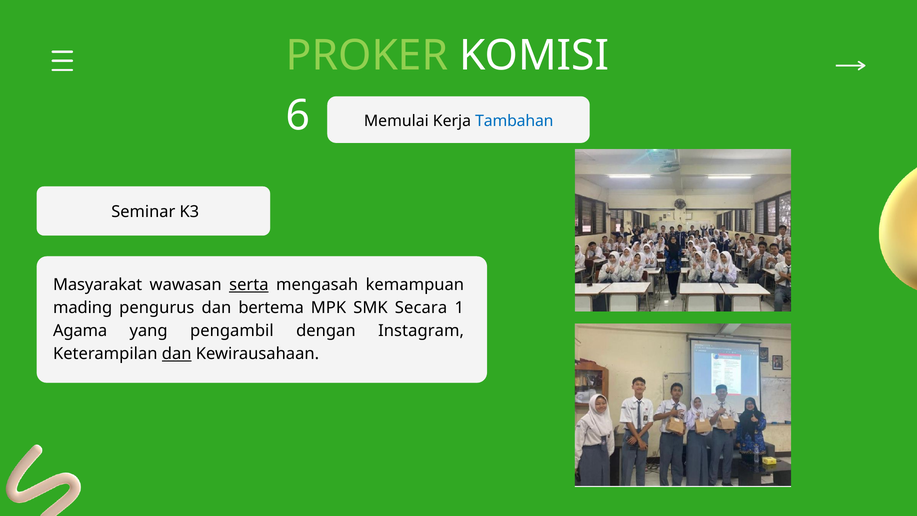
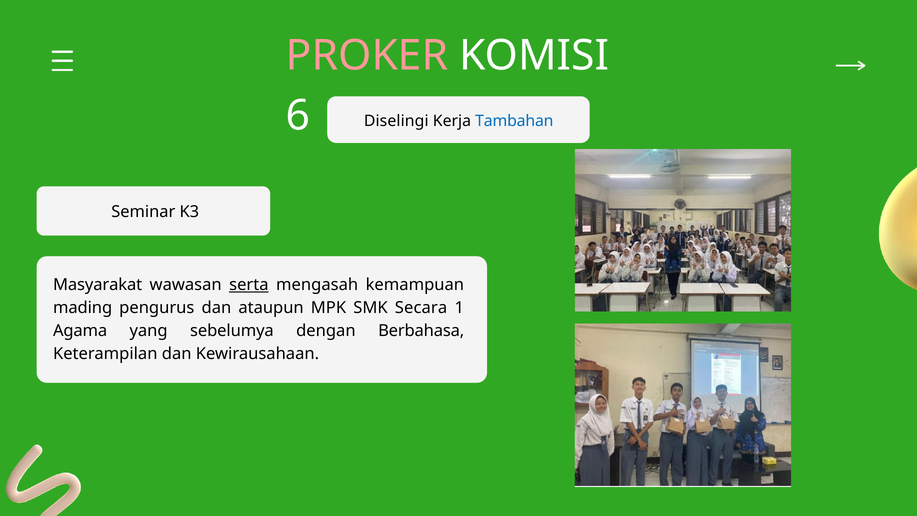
PROKER colour: light green -> pink
Memulai: Memulai -> Diselingi
bertema: bertema -> ataupun
pengambil: pengambil -> sebelumya
Instagram: Instagram -> Berbahasa
dan at (177, 354) underline: present -> none
